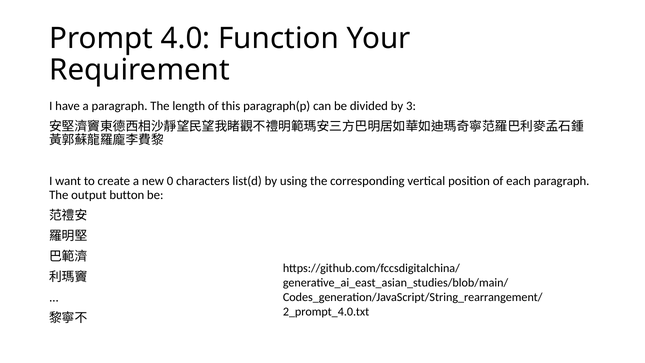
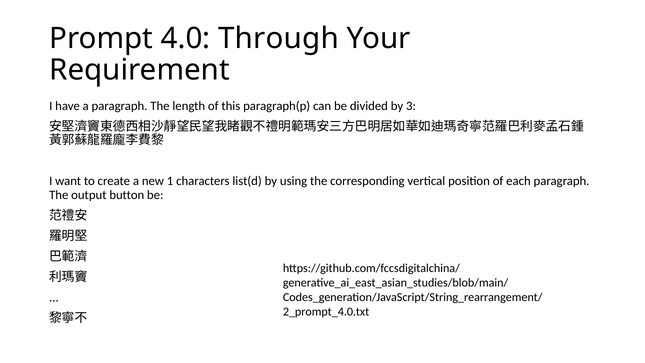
Function: Function -> Through
0: 0 -> 1
